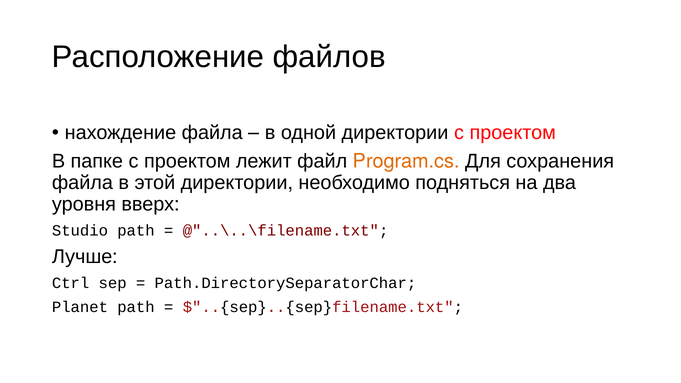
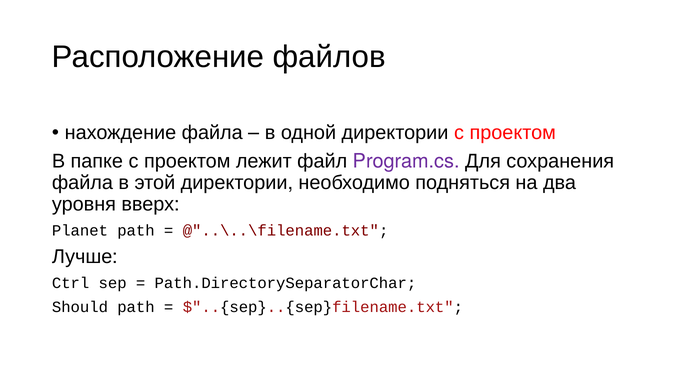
Program.cs colour: orange -> purple
Studio: Studio -> Planet
Planet: Planet -> Should
